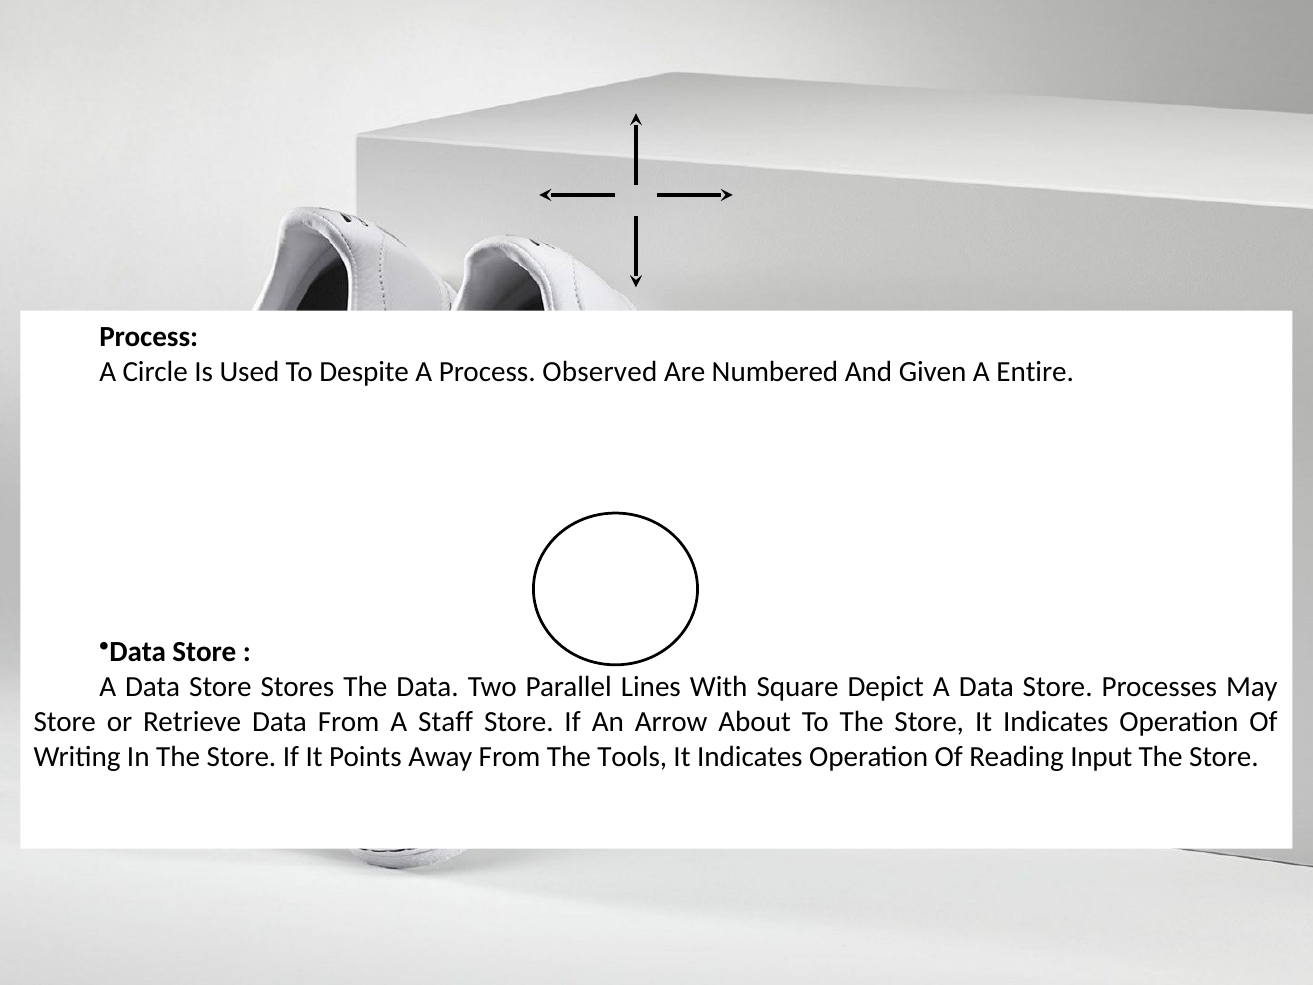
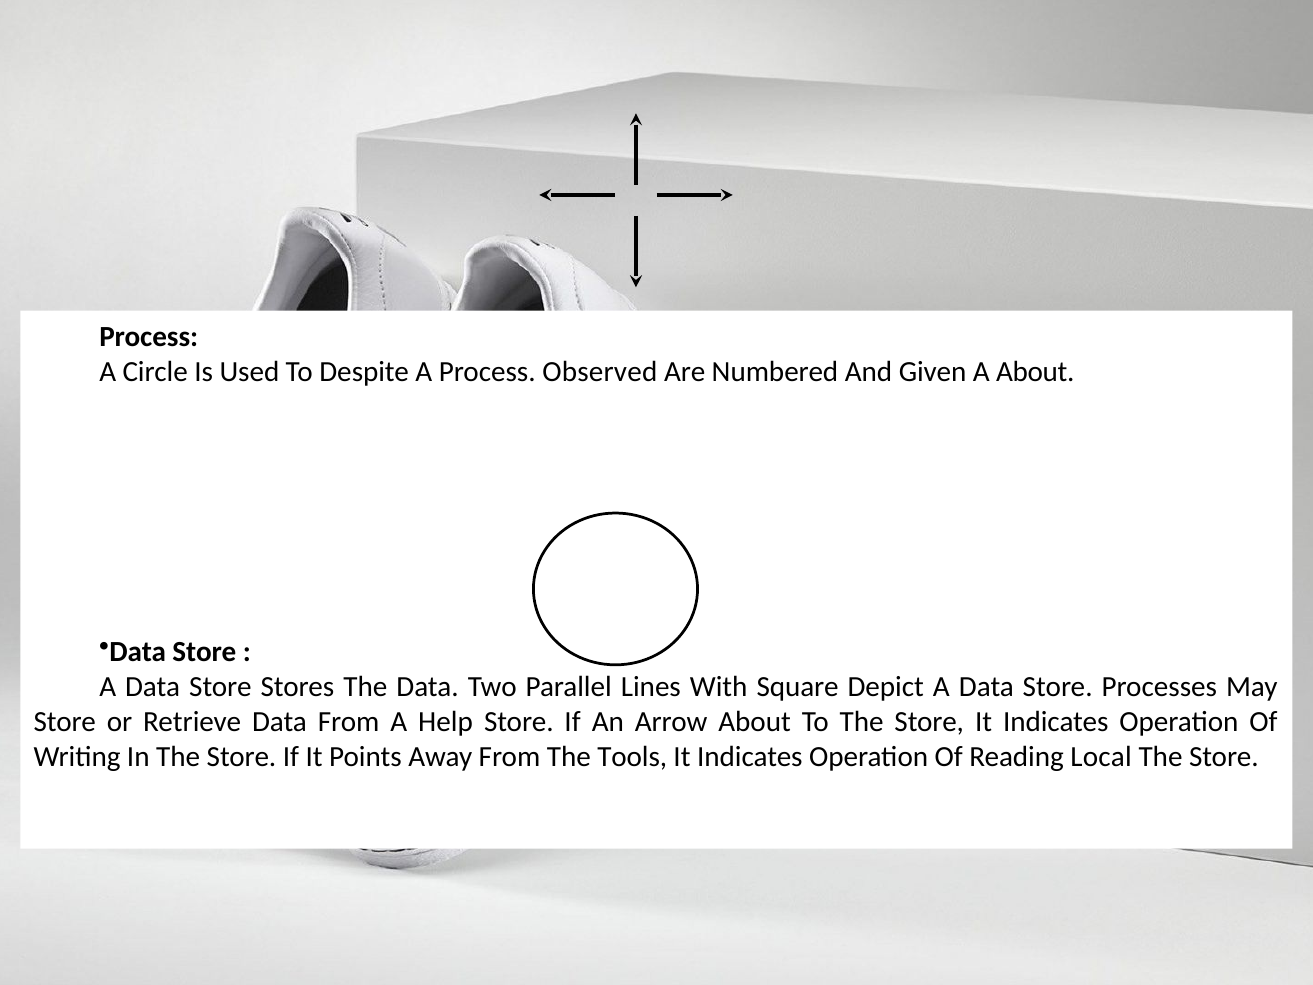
A Entire: Entire -> About
Staff: Staff -> Help
Input: Input -> Local
